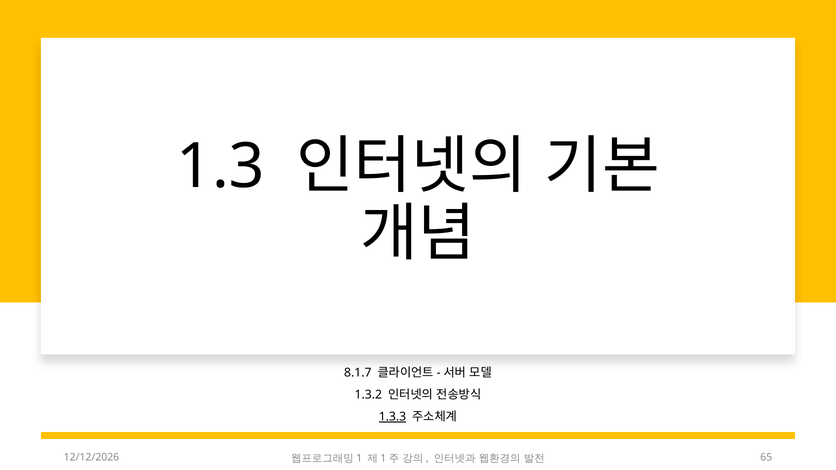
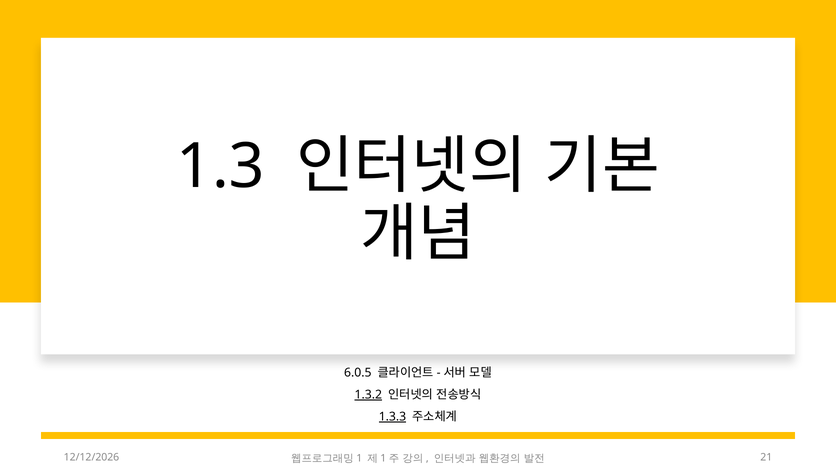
8.1.7: 8.1.7 -> 6.0.5
1.3.2 underline: none -> present
65: 65 -> 21
